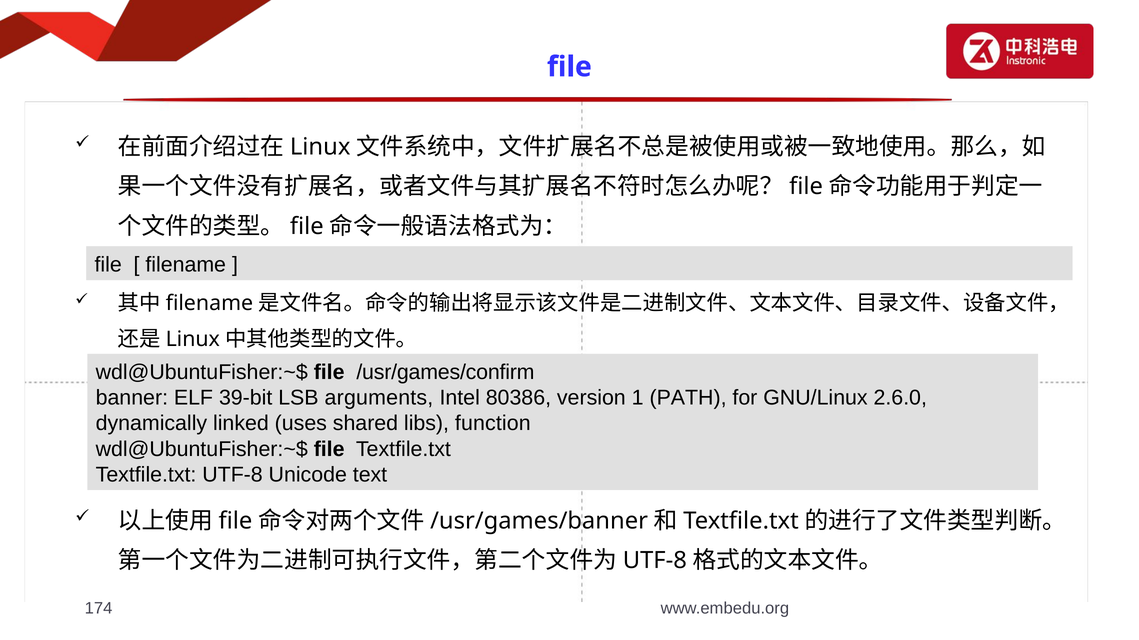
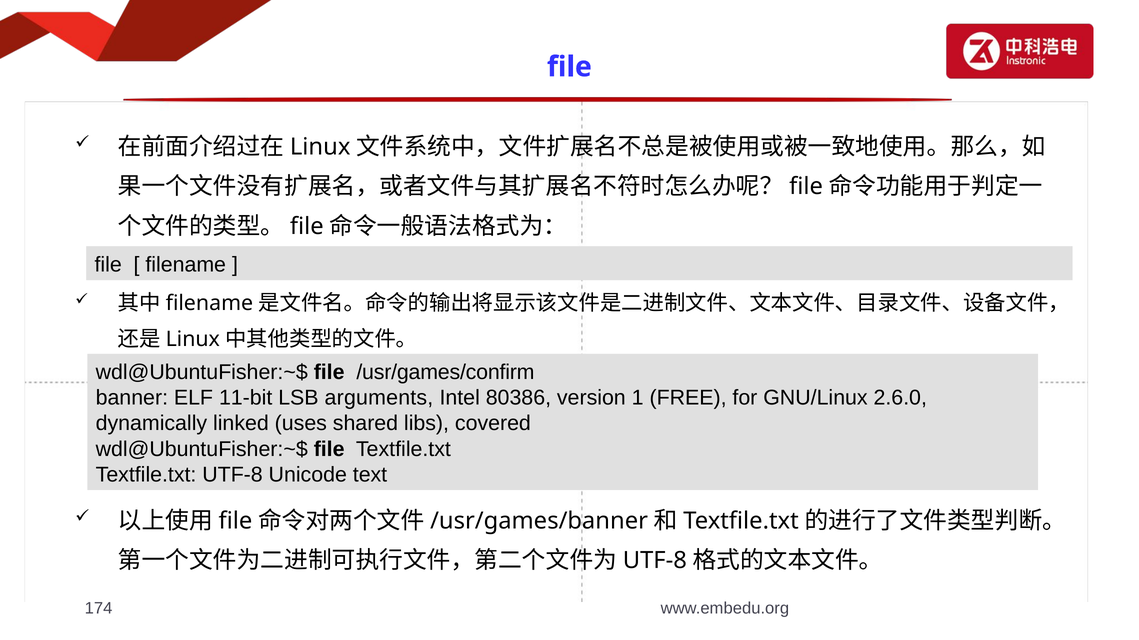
39-bit: 39-bit -> 11-bit
PATH: PATH -> FREE
function: function -> covered
